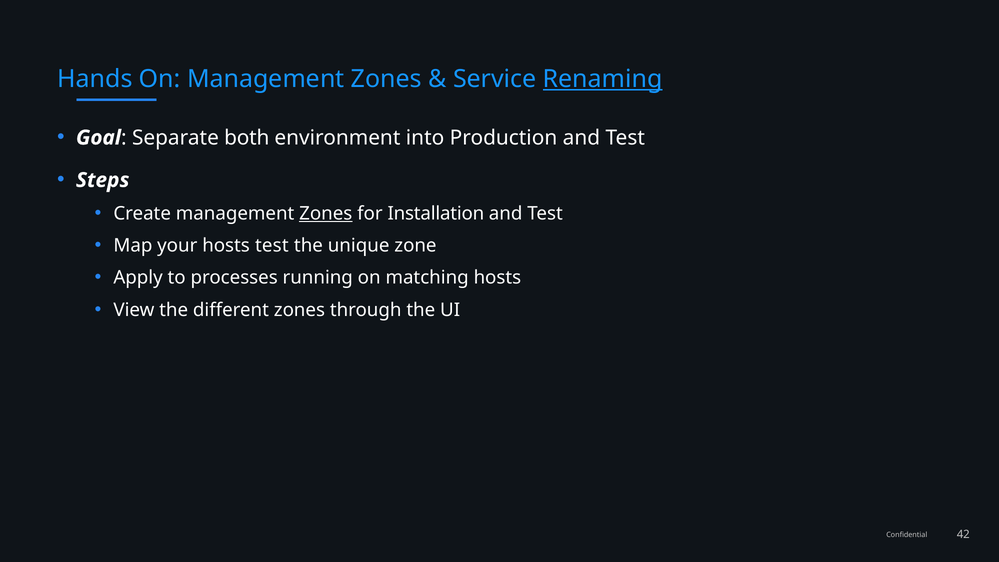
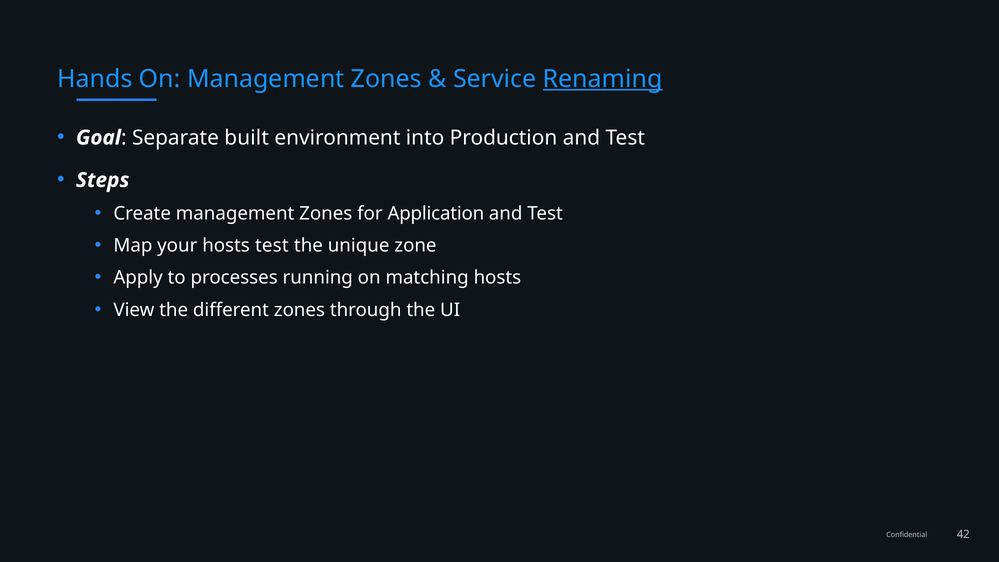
both: both -> built
Zones at (326, 213) underline: present -> none
Installation: Installation -> Application
